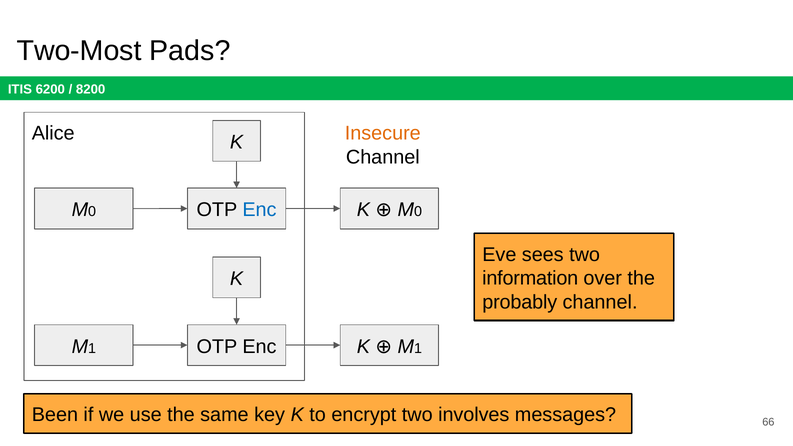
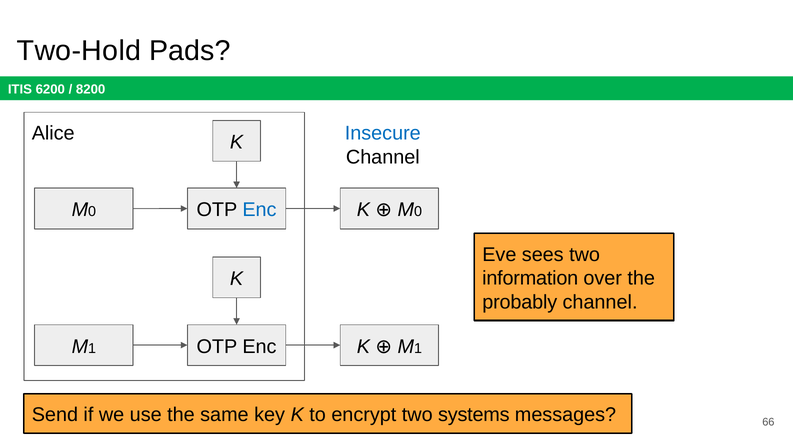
Two-Most: Two-Most -> Two-Hold
Insecure colour: orange -> blue
Been: Been -> Send
involves: involves -> systems
